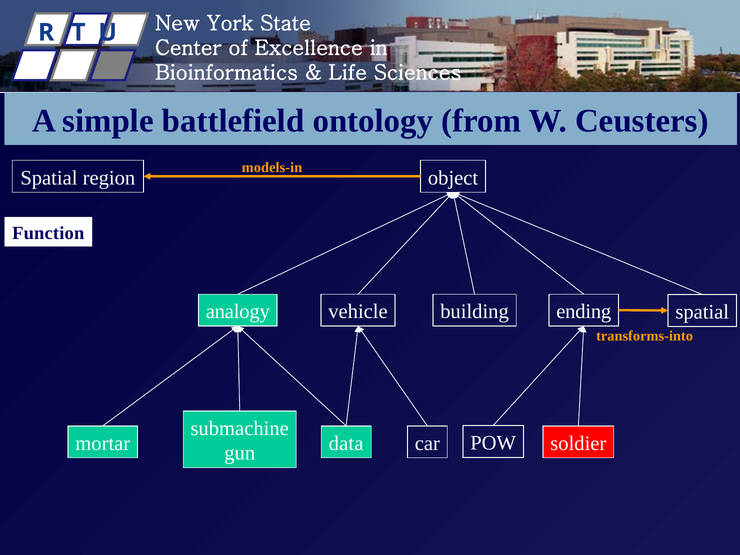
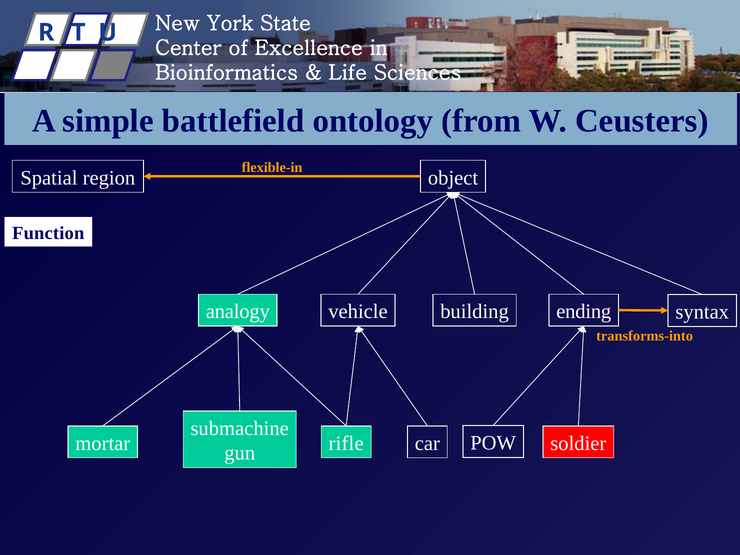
models-in: models-in -> flexible-in
spatial at (702, 312): spatial -> syntax
data: data -> rifle
